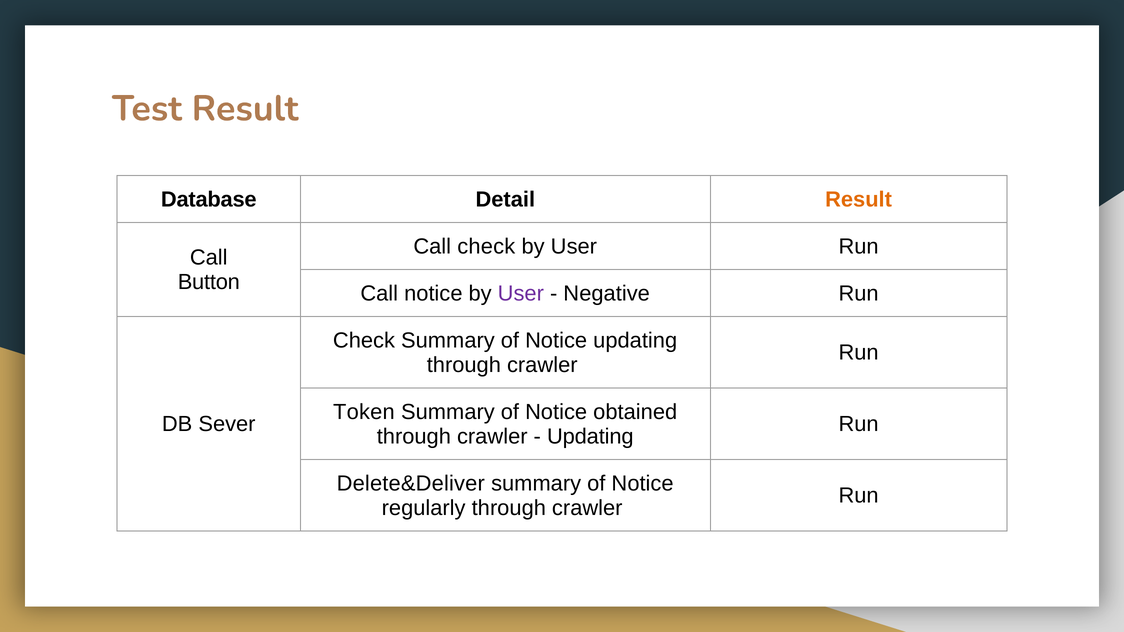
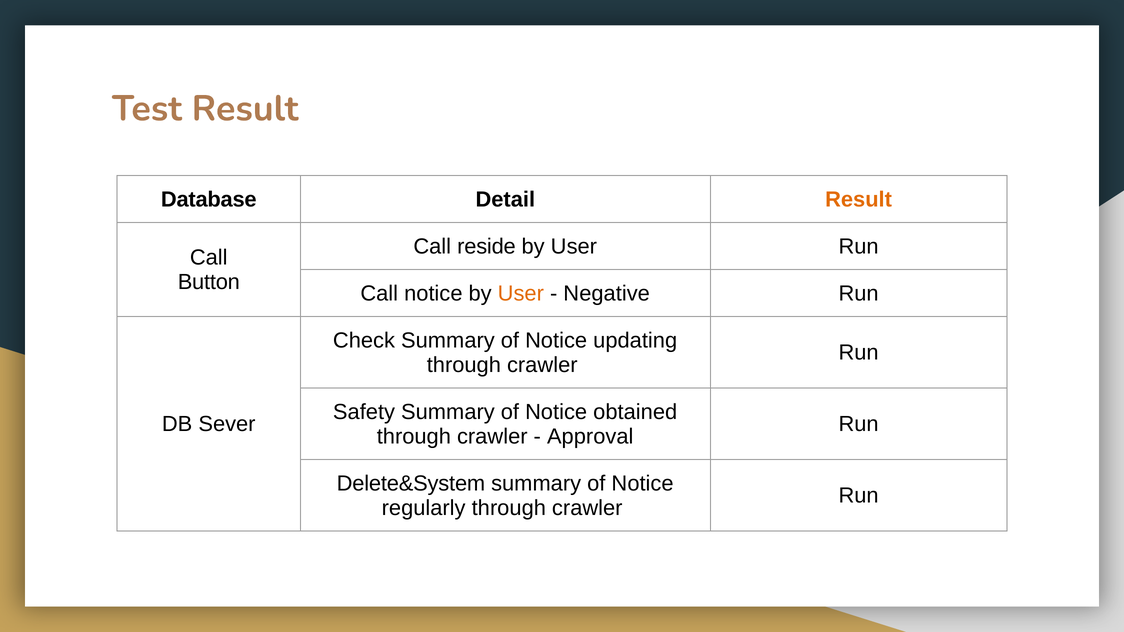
Call check: check -> reside
User at (521, 293) colour: purple -> orange
Token: Token -> Safety
Updating at (590, 437): Updating -> Approval
Delete&Deliver: Delete&Deliver -> Delete&System
